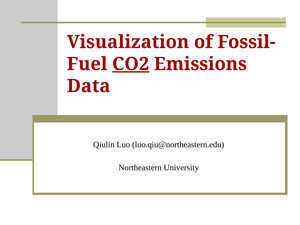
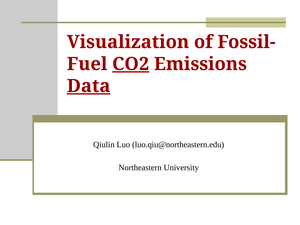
Data underline: none -> present
